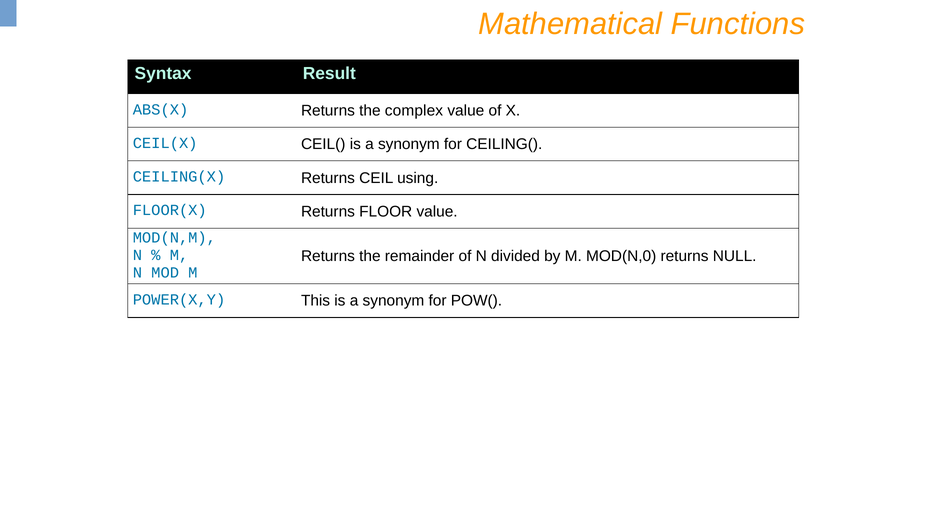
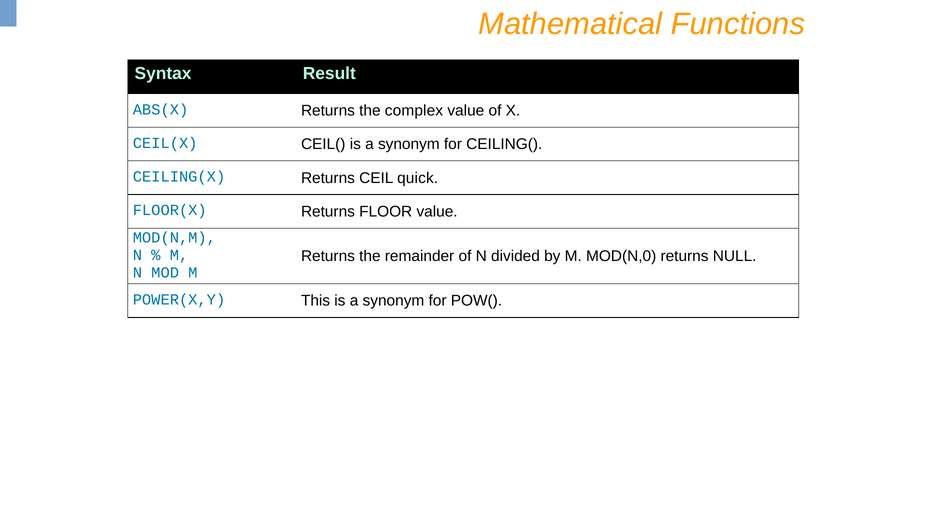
using: using -> quick
